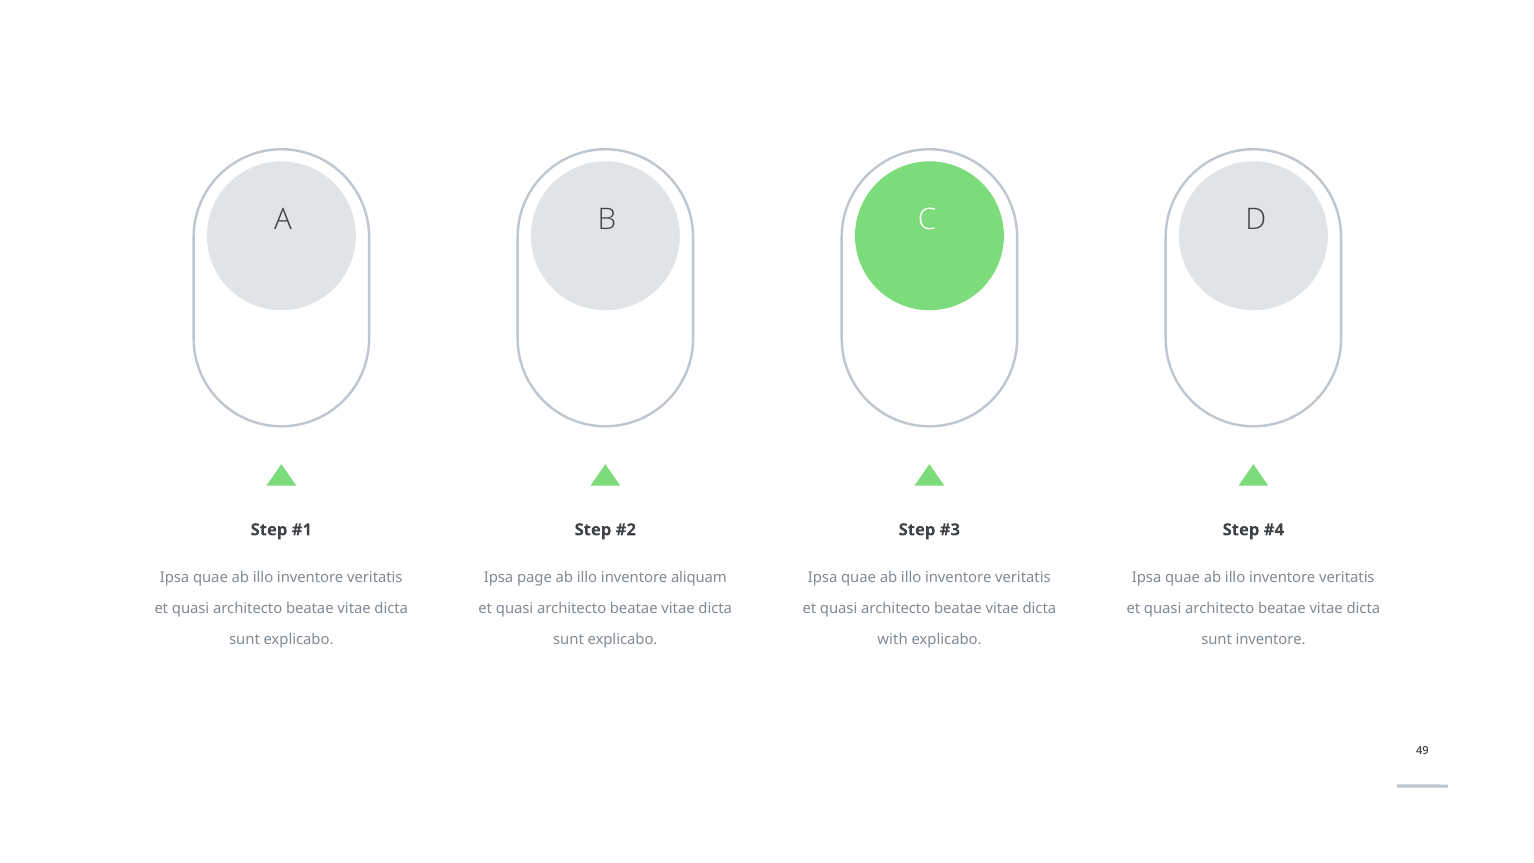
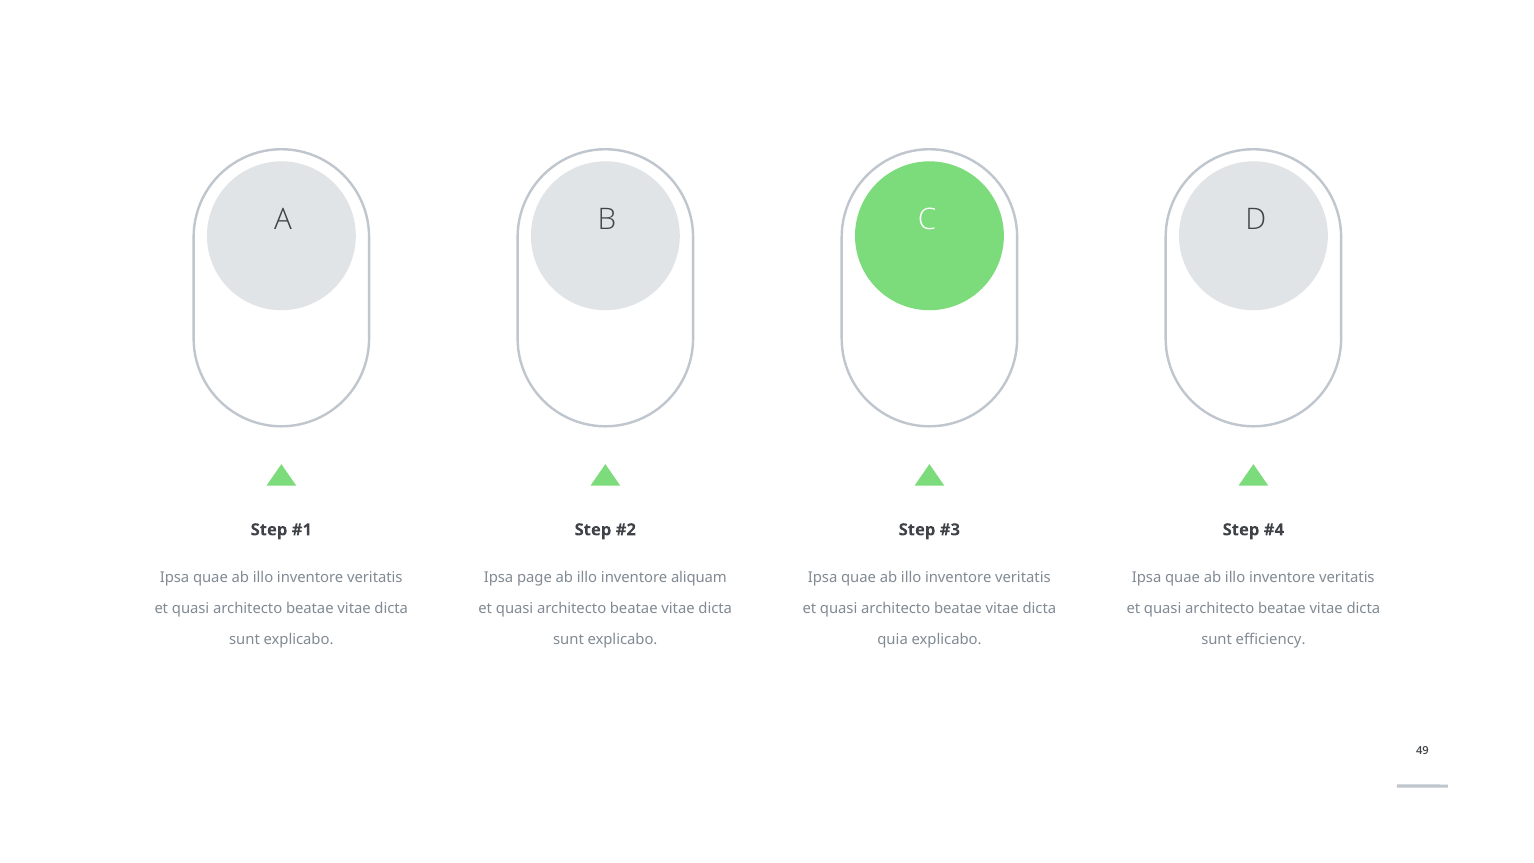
with: with -> quia
sunt inventore: inventore -> efficiency
